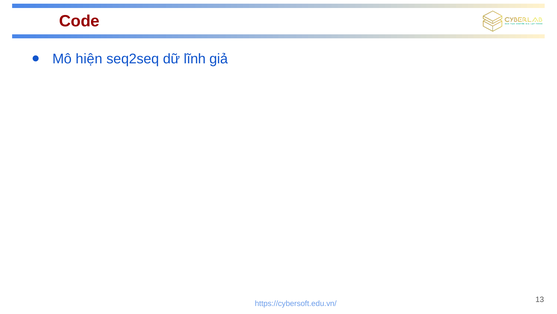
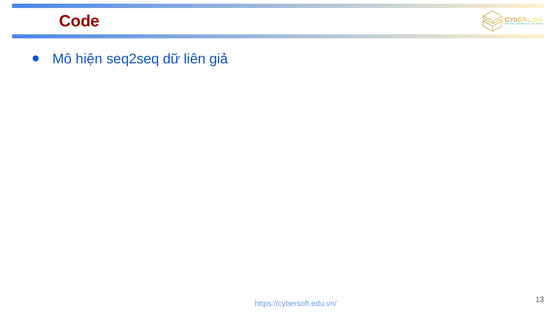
lĩnh: lĩnh -> liên
